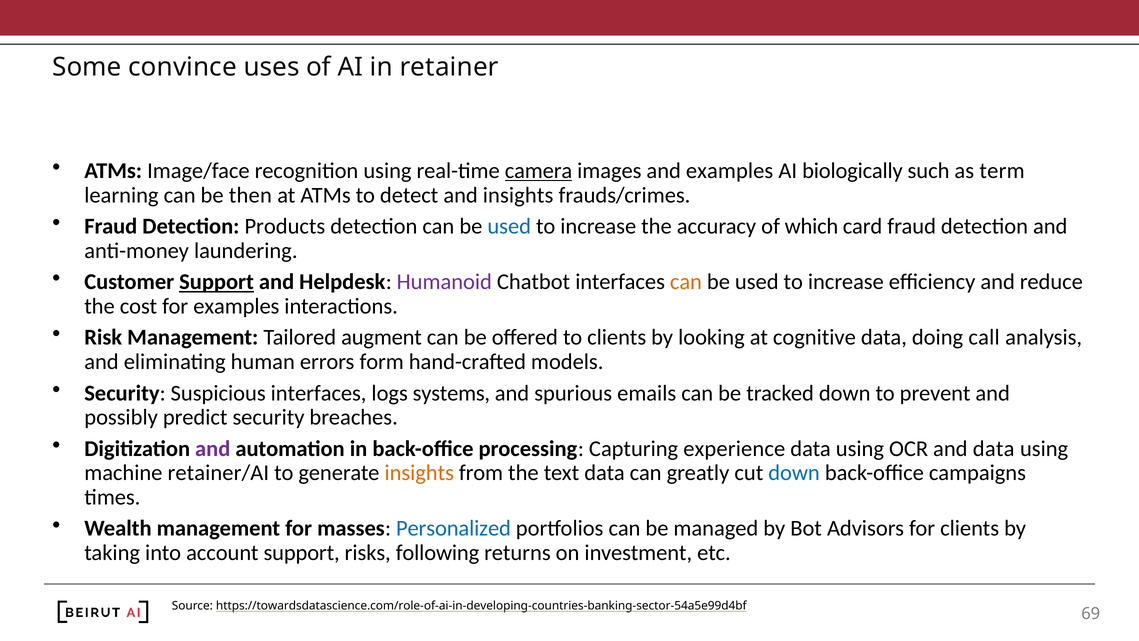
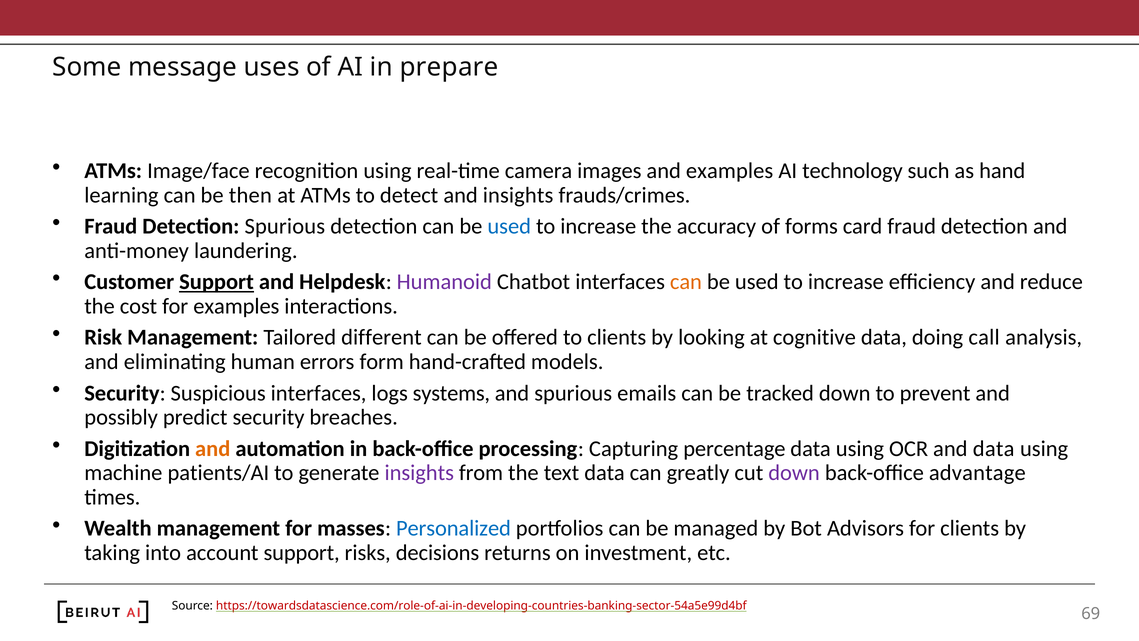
convince: convince -> message
retainer: retainer -> prepare
camera underline: present -> none
biologically: biologically -> technology
term: term -> hand
Detection Products: Products -> Spurious
which: which -> forms
augment: augment -> different
and at (213, 448) colour: purple -> orange
experience: experience -> percentage
retainer/AI: retainer/AI -> patients/AI
insights at (419, 473) colour: orange -> purple
down at (794, 473) colour: blue -> purple
campaigns: campaigns -> advantage
following: following -> decisions
https://towardsdatascience.com/role-of-ai-in-developing-countries-banking-sector-54a5e99d4bf colour: black -> red
